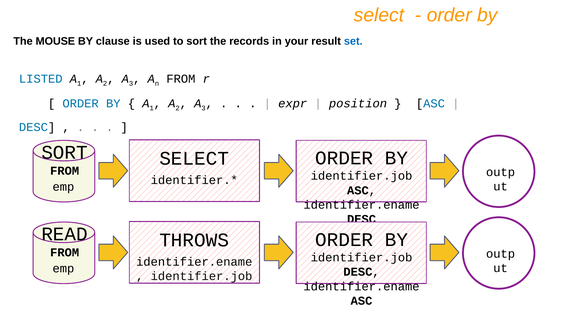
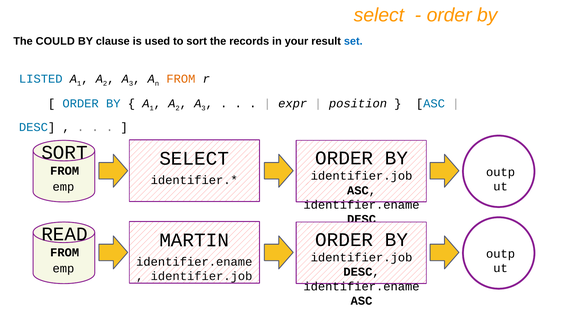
MOUSE: MOUSE -> COULD
FROM at (181, 79) colour: black -> orange
THROWS: THROWS -> MARTIN
